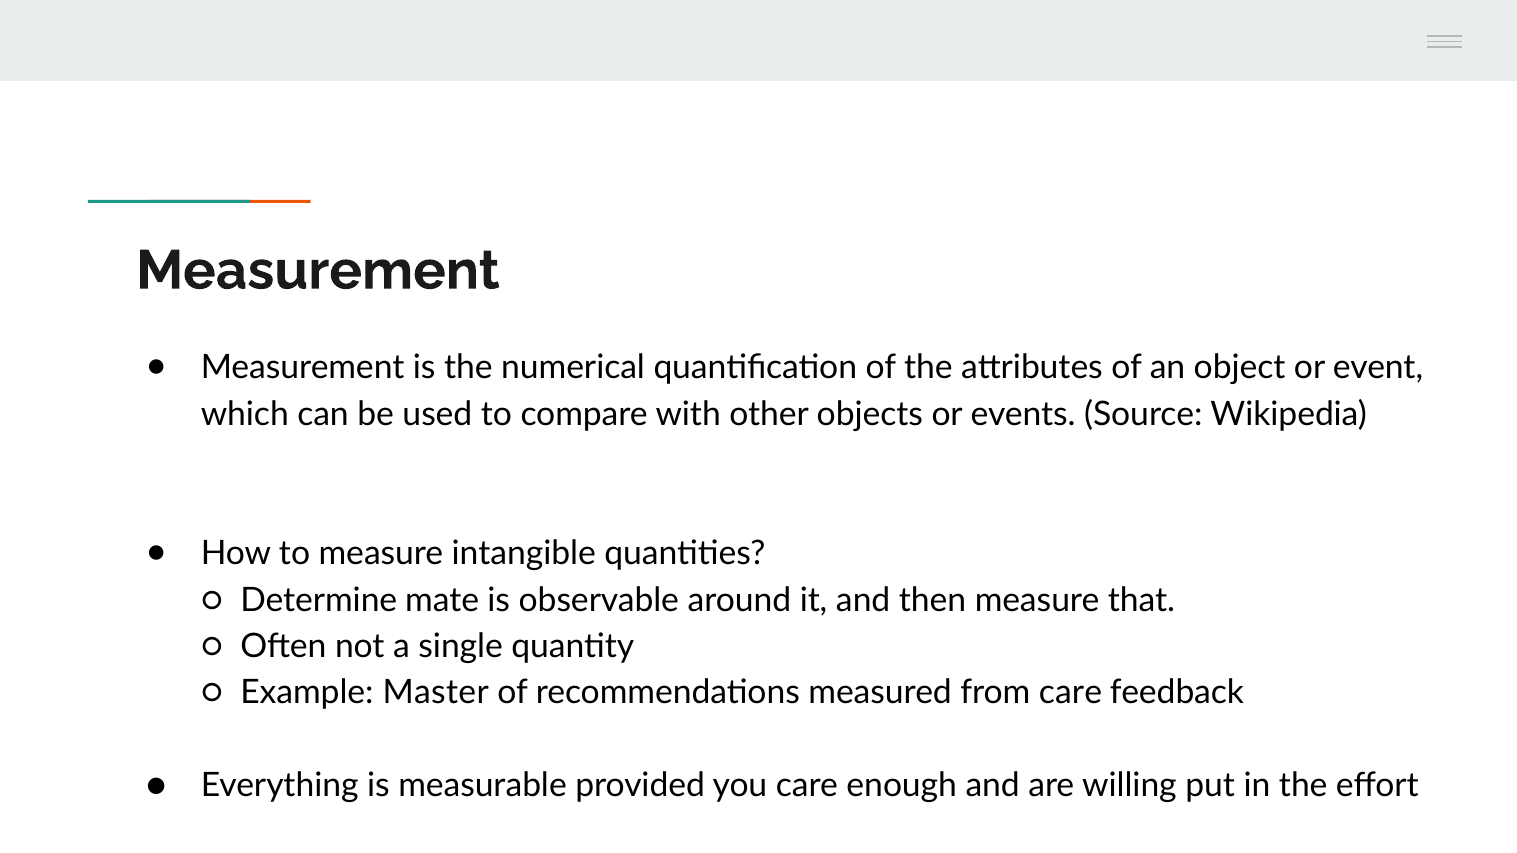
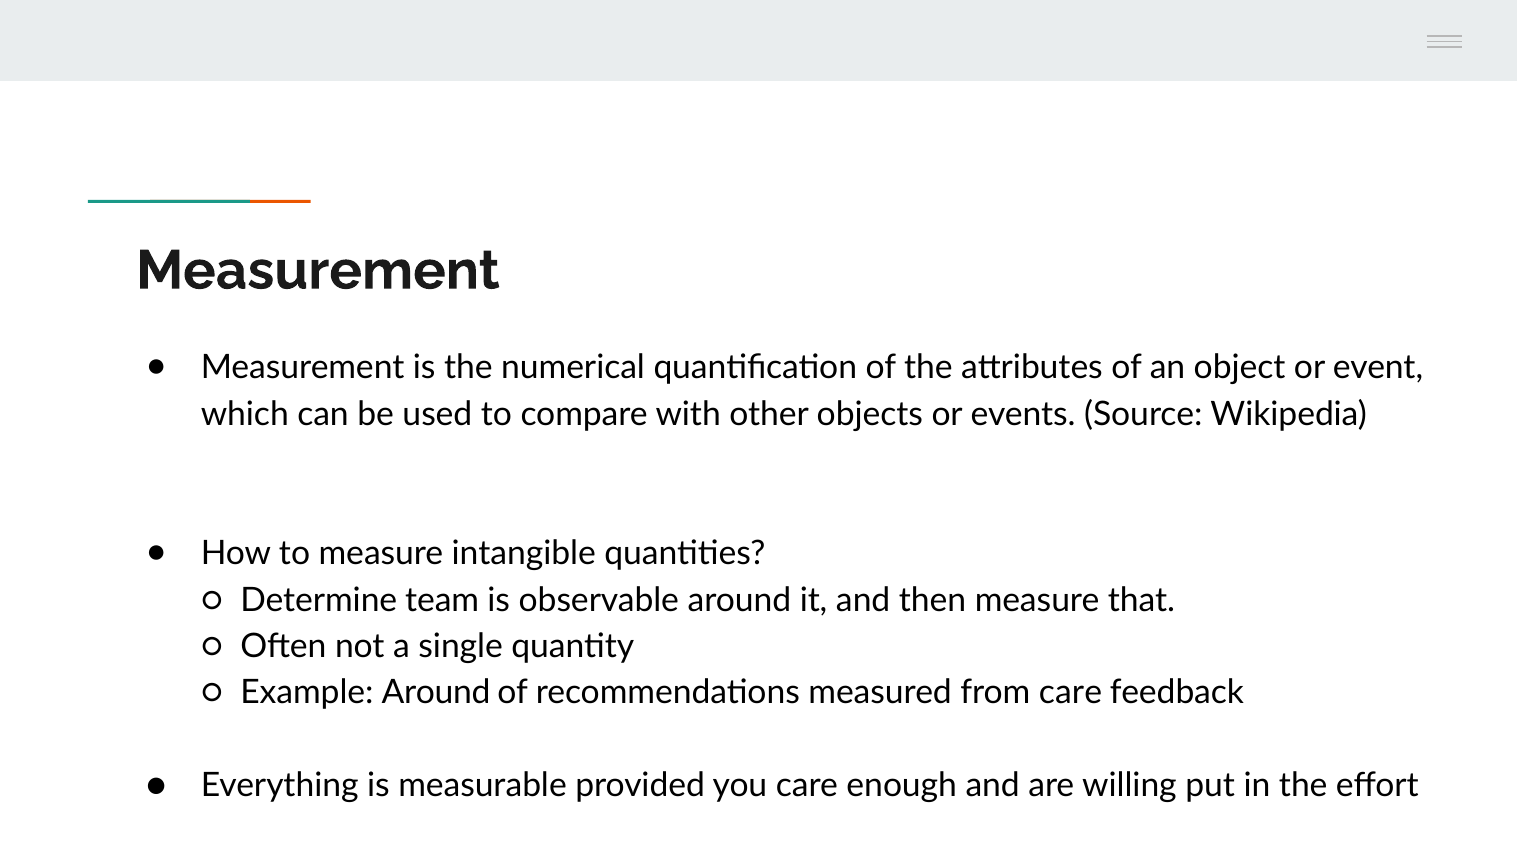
mate: mate -> team
Example Master: Master -> Around
